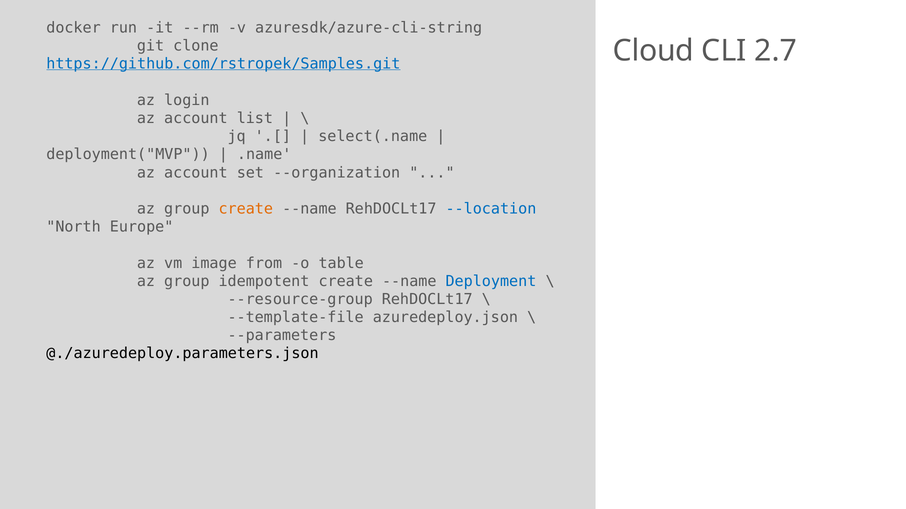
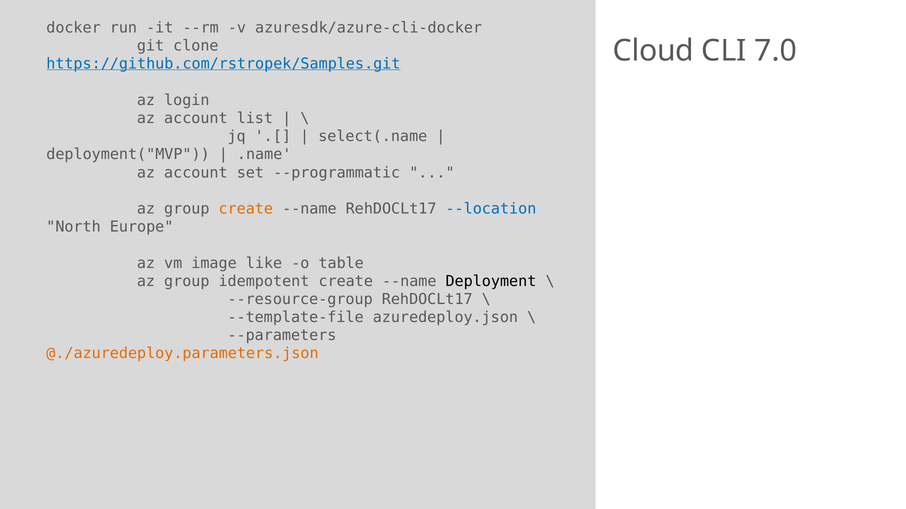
azuresdk/azure-cli-string: azuresdk/azure-cli-string -> azuresdk/azure-cli-docker
2.7: 2.7 -> 7.0
--organization: --organization -> --programmatic
from: from -> like
Deployment colour: blue -> black
@./azuredeploy.parameters.json colour: black -> orange
